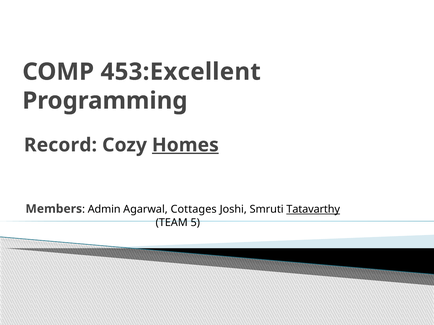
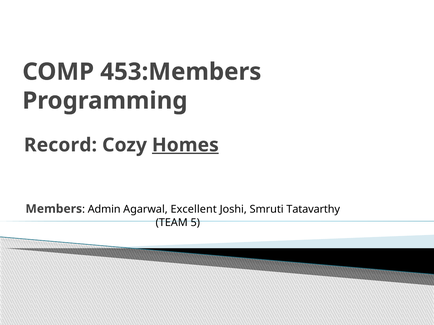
453:Excellent: 453:Excellent -> 453:Members
Cottages: Cottages -> Excellent
Tatavarthy underline: present -> none
